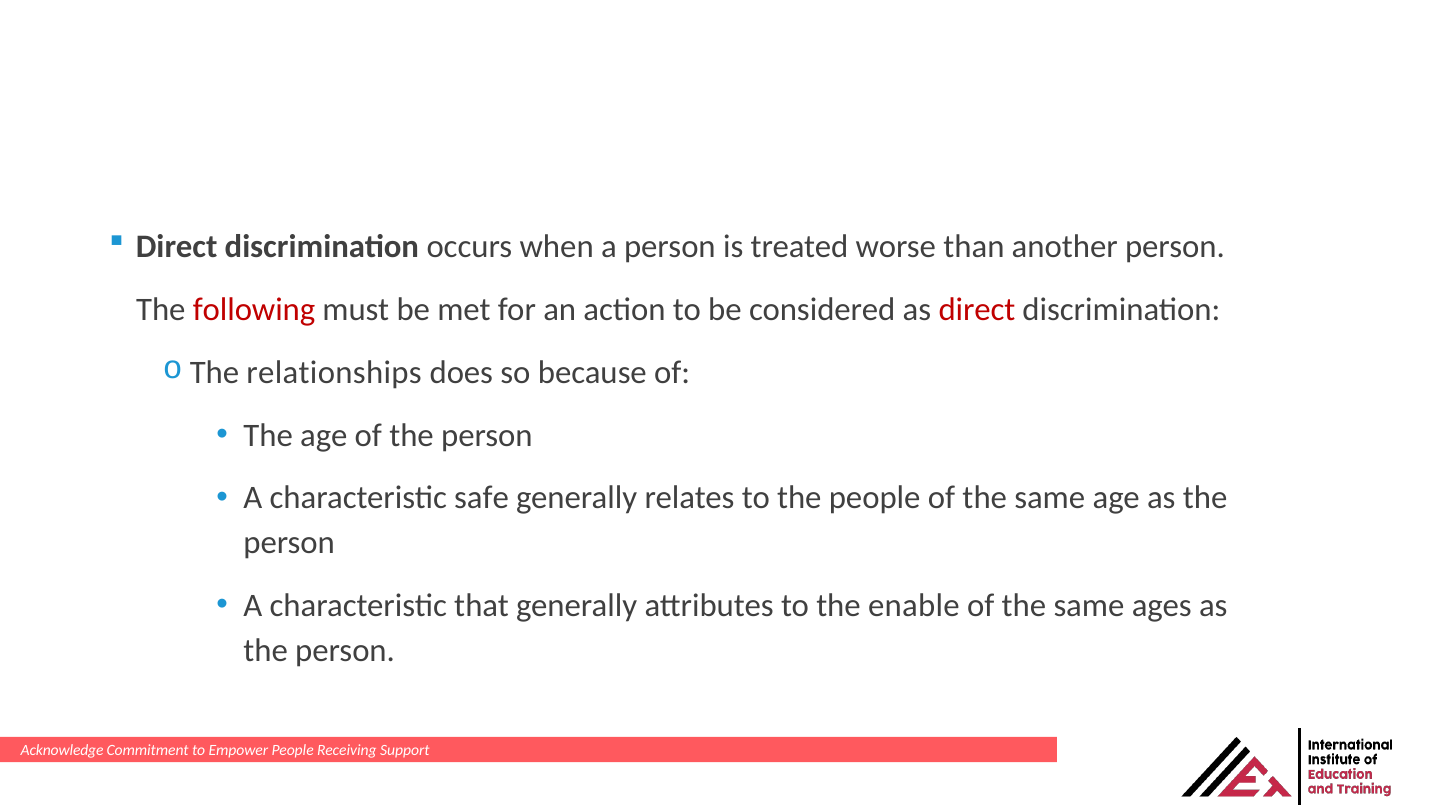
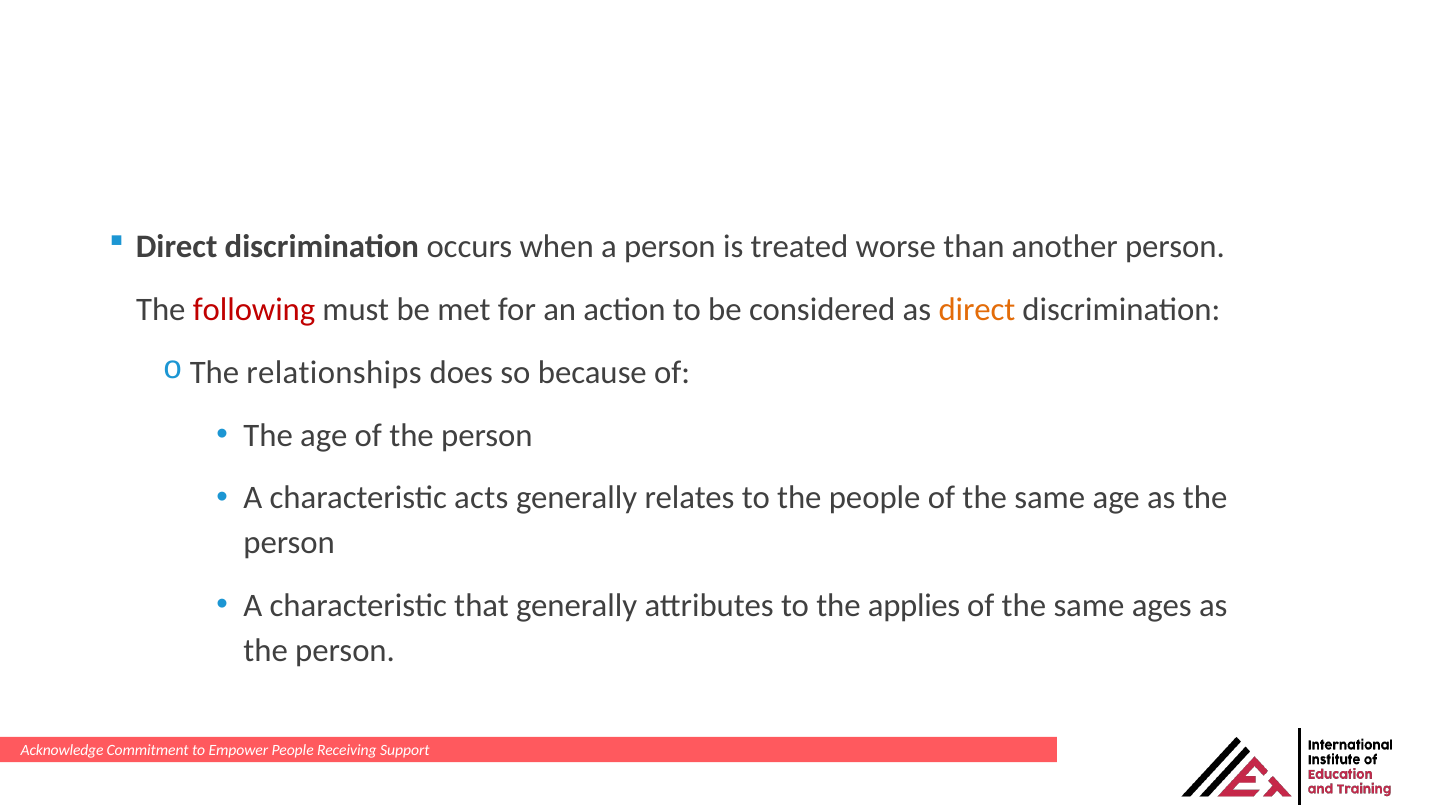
direct at (977, 310) colour: red -> orange
safe: safe -> acts
enable: enable -> applies
